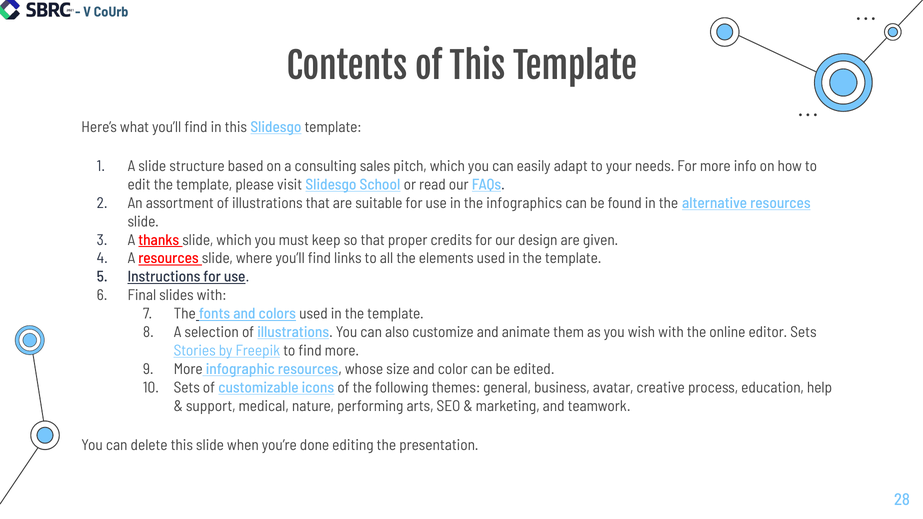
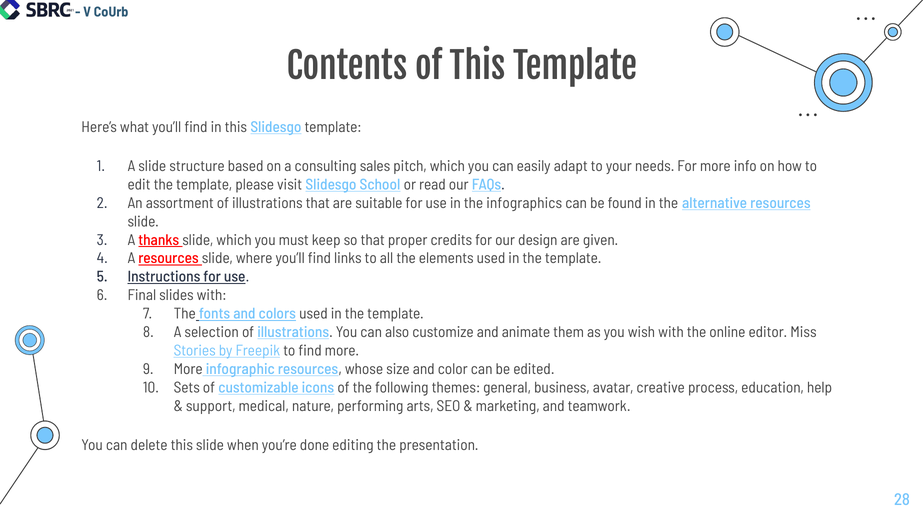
editor Sets: Sets -> Miss
